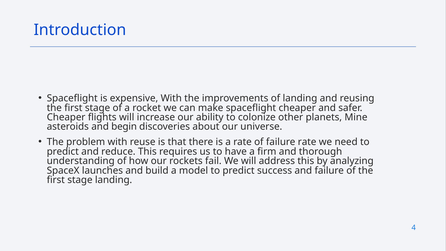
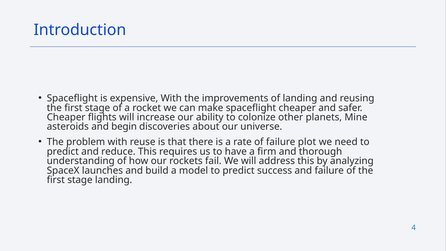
failure rate: rate -> plot
